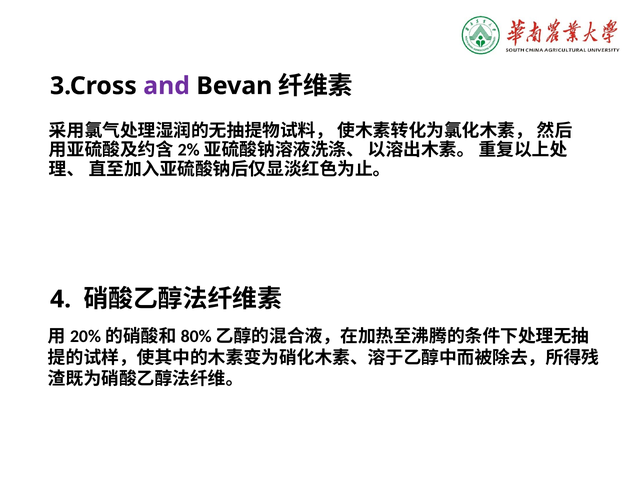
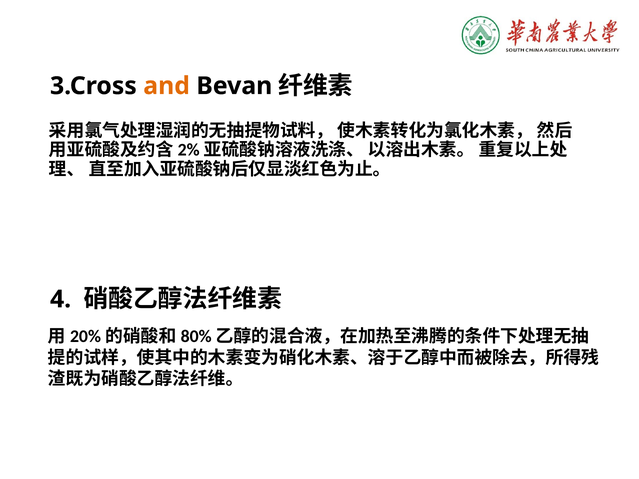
and colour: purple -> orange
